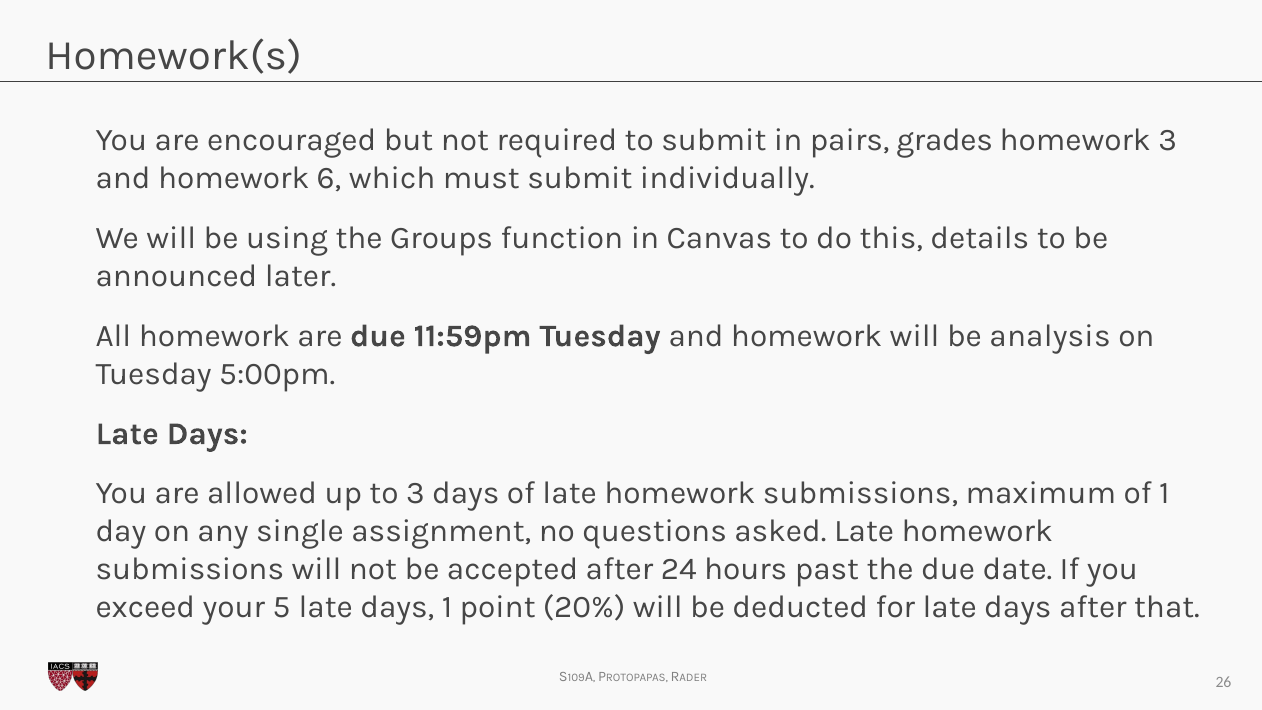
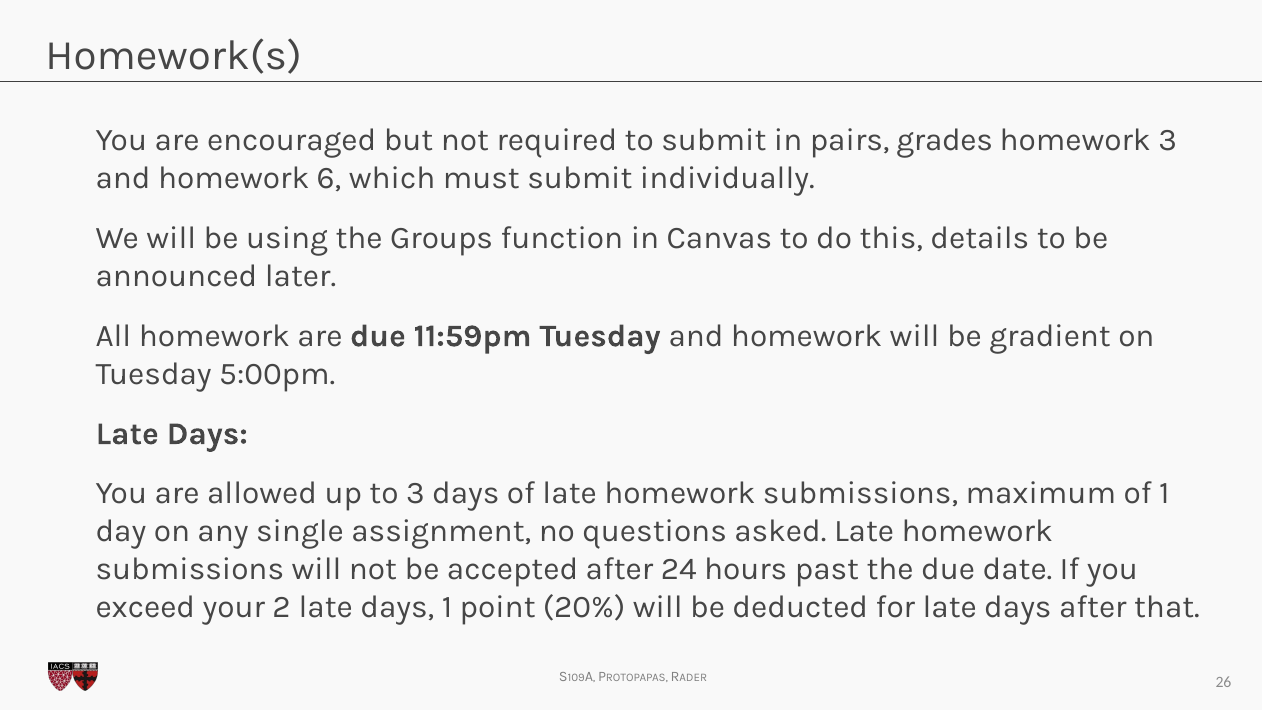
analysis: analysis -> gradient
5: 5 -> 2
